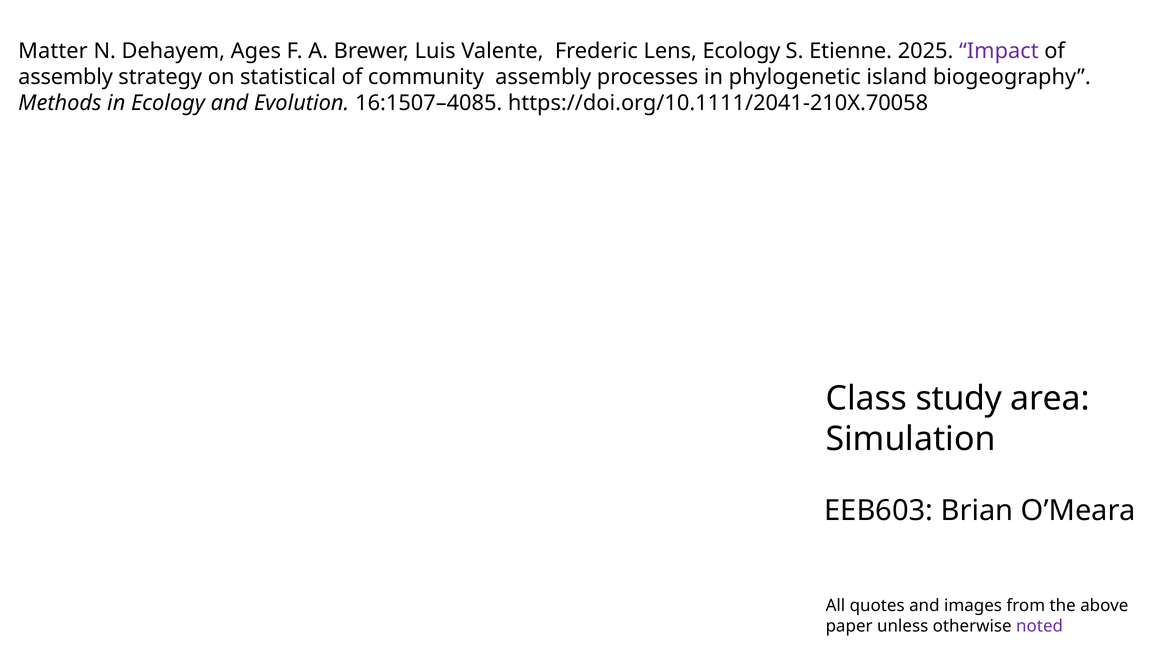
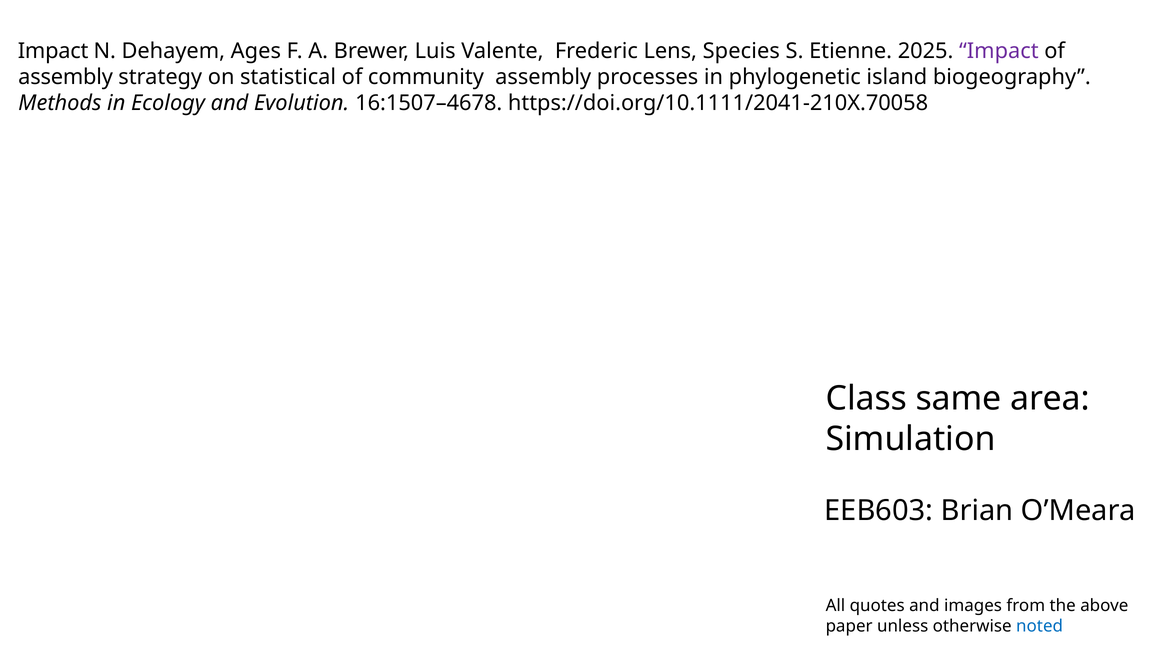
Matter at (53, 51): Matter -> Impact
Lens Ecology: Ecology -> Species
16:1507–4085: 16:1507–4085 -> 16:1507–4678
study: study -> same
noted colour: purple -> blue
